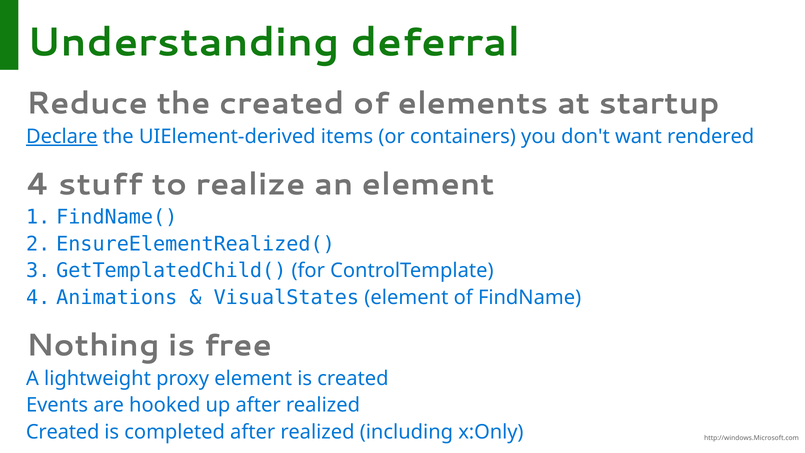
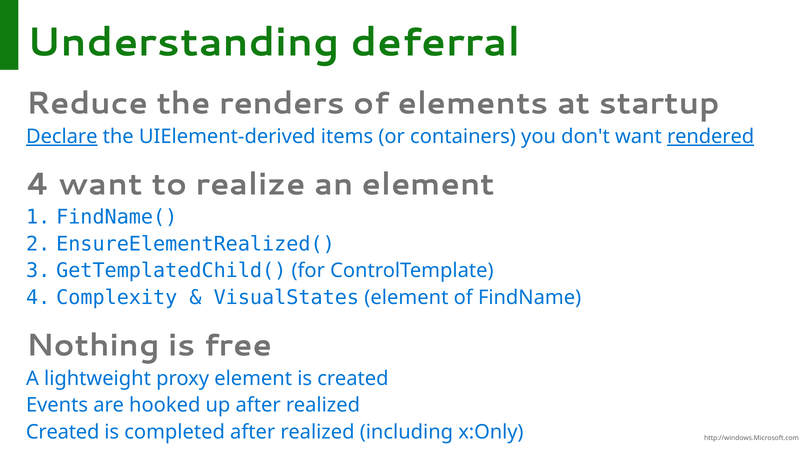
the created: created -> renders
rendered underline: none -> present
4 stuff: stuff -> want
Animations: Animations -> Complexity
